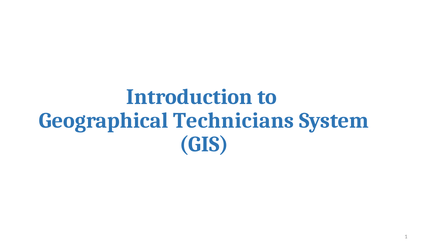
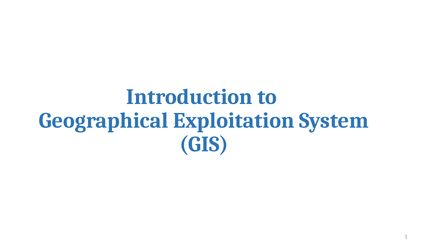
Technicians: Technicians -> Exploitation
